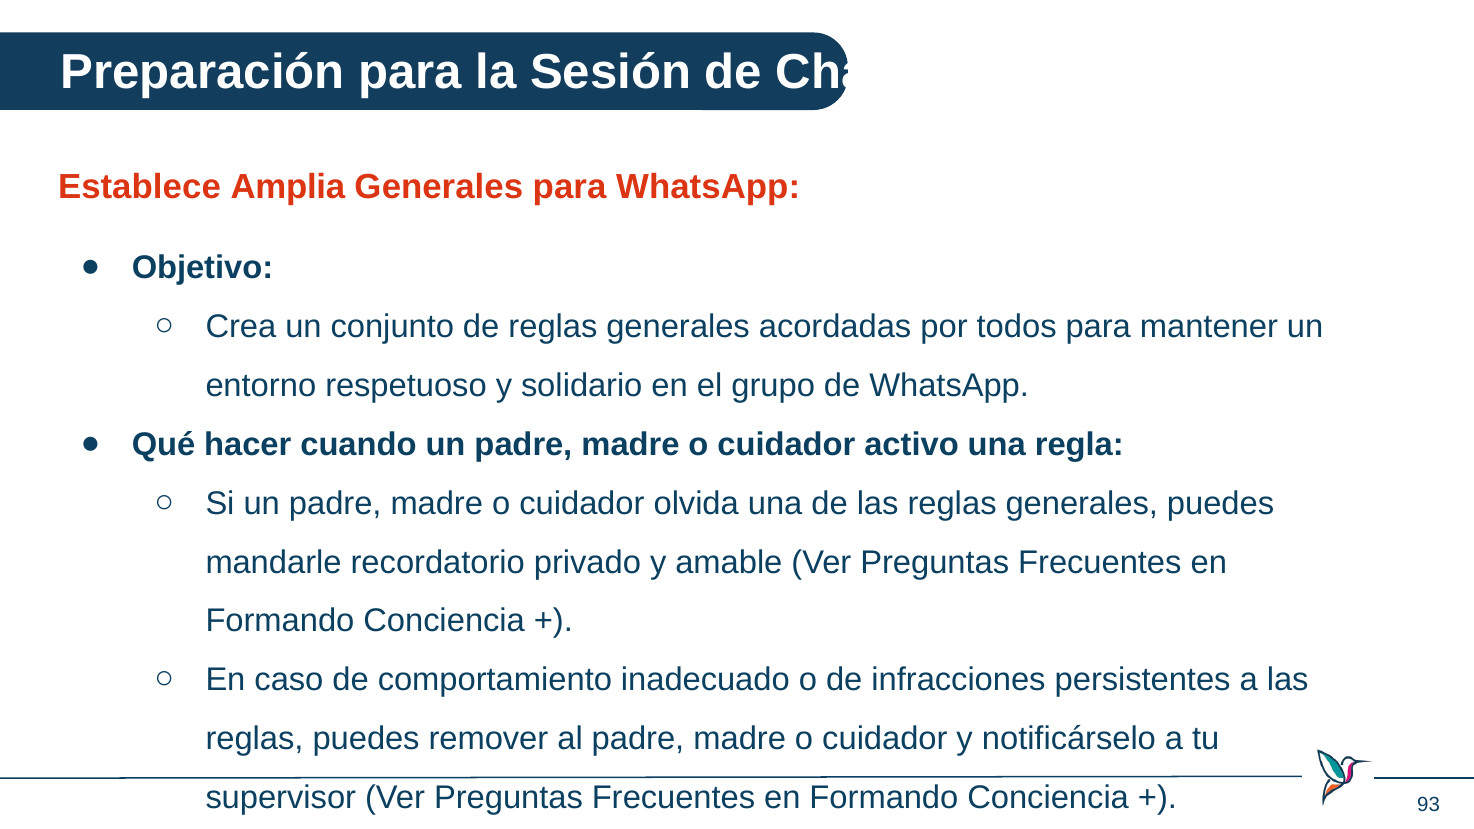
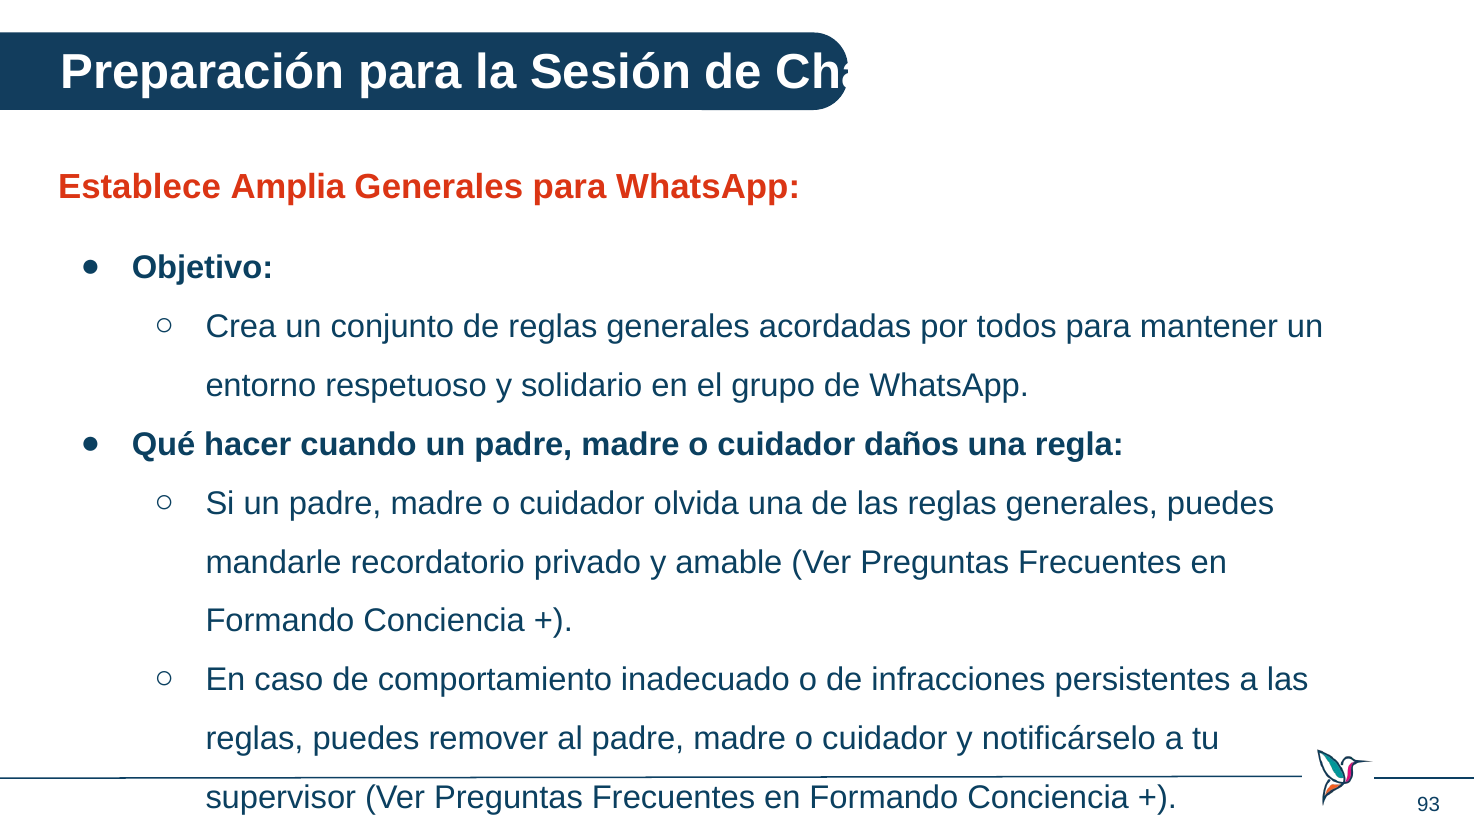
activo: activo -> daños
